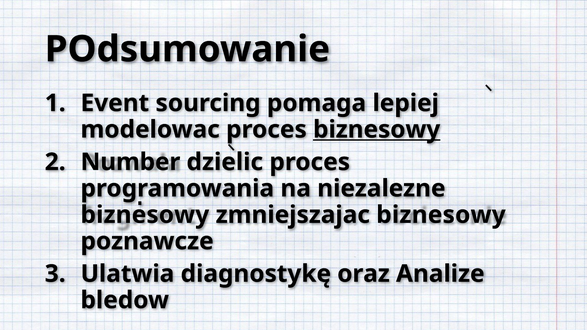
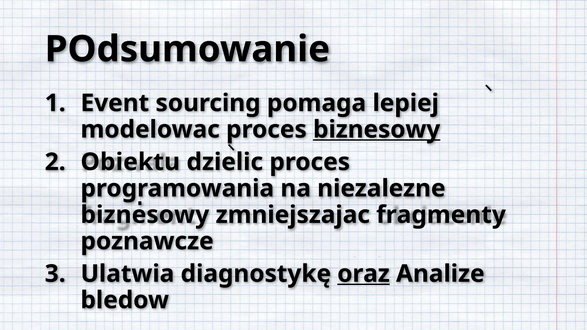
Number: Number -> Obiektu
zmniejszajac biznesowy: biznesowy -> fragmenty
oraz underline: none -> present
